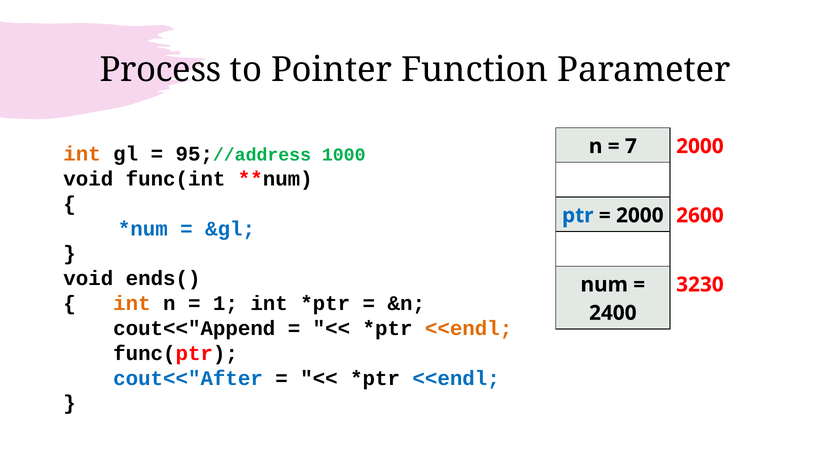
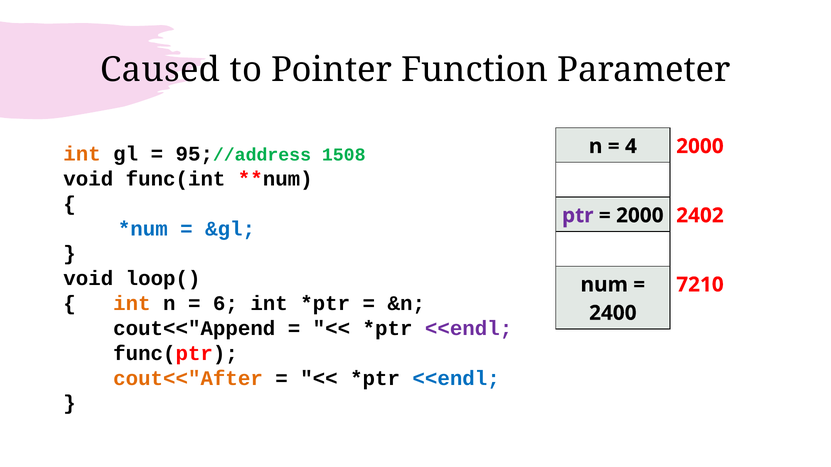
Process: Process -> Caused
7: 7 -> 4
1000: 1000 -> 1508
ptr colour: blue -> purple
2600: 2600 -> 2402
ends(: ends( -> loop(
3230: 3230 -> 7210
1: 1 -> 6
<<endl at (469, 329) colour: orange -> purple
cout<<"After colour: blue -> orange
